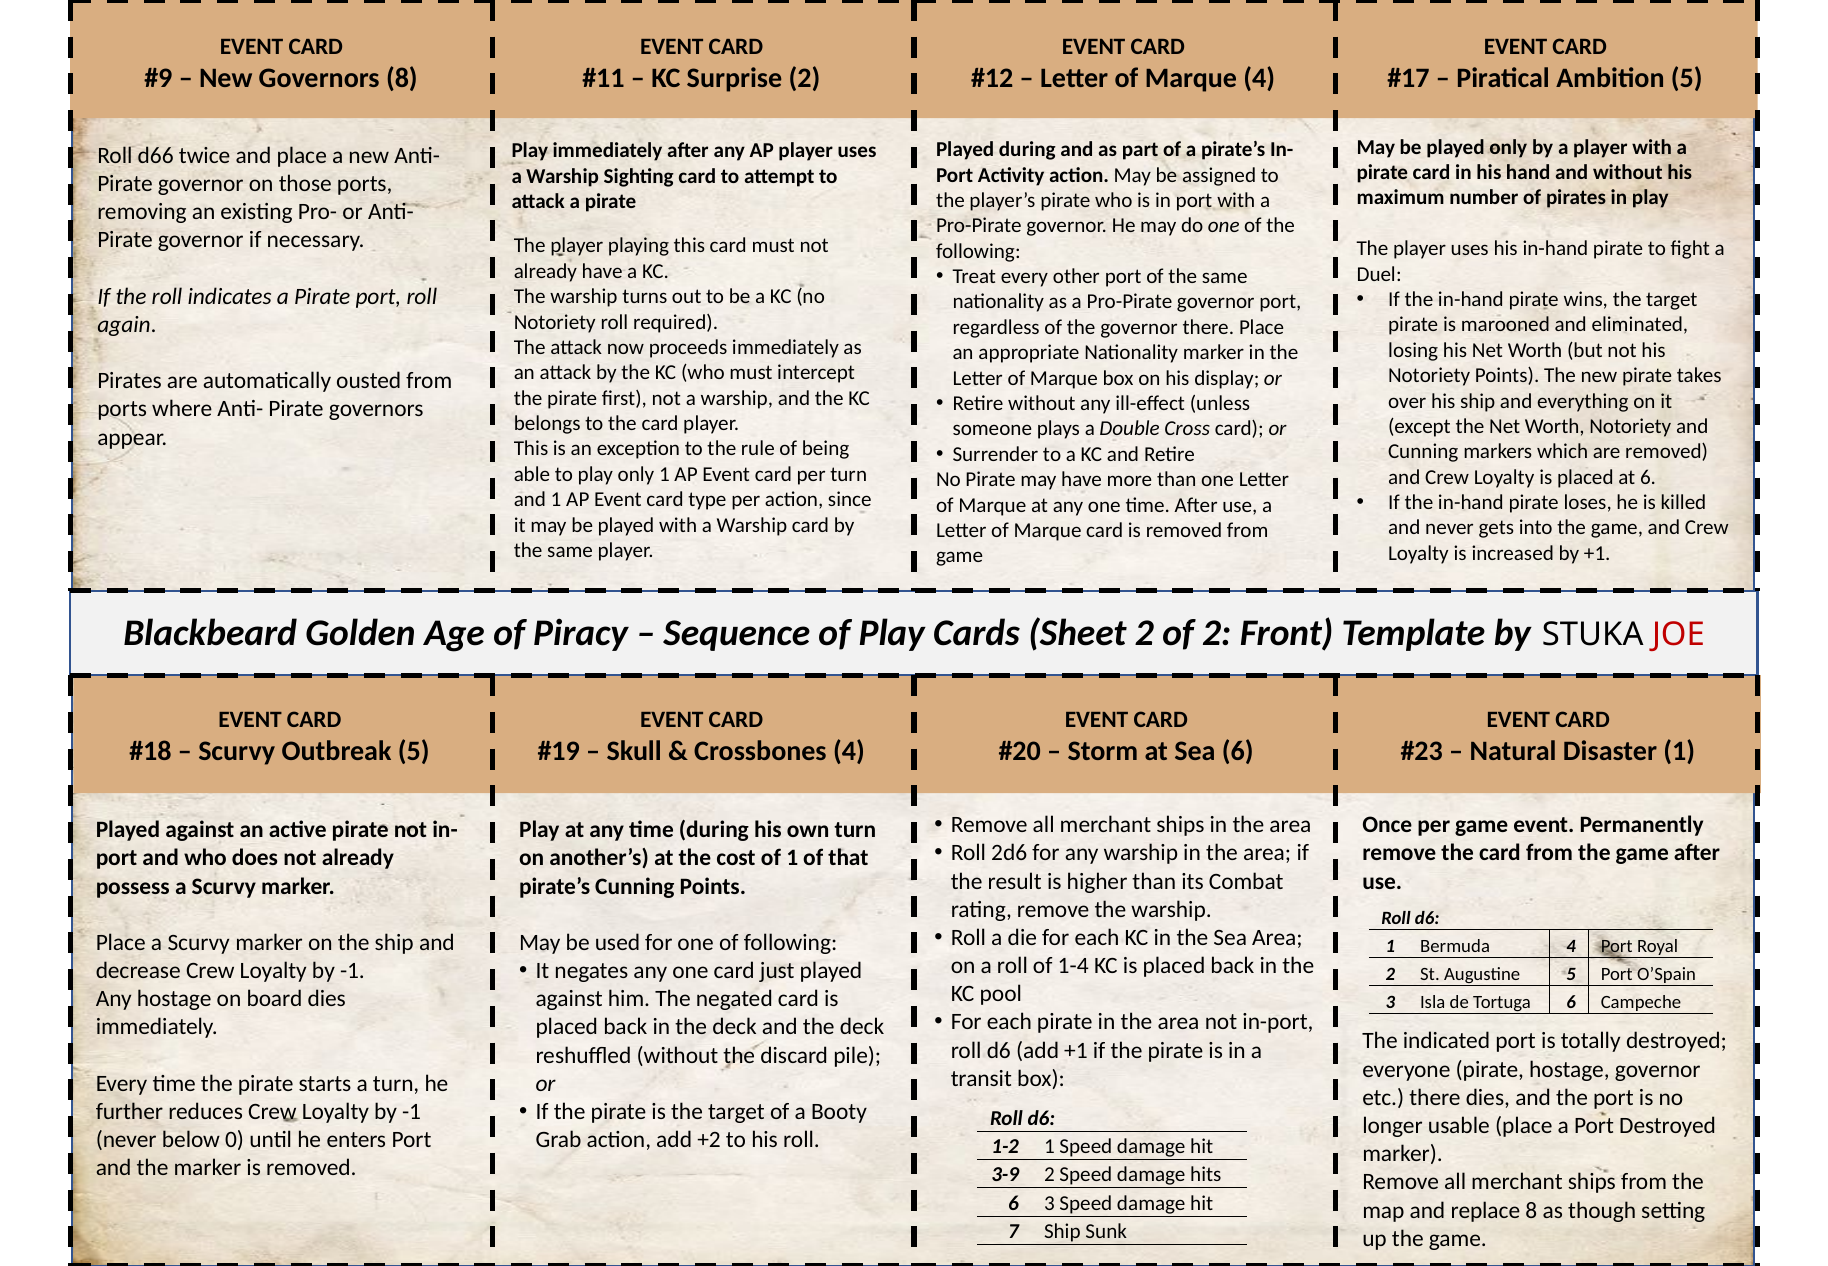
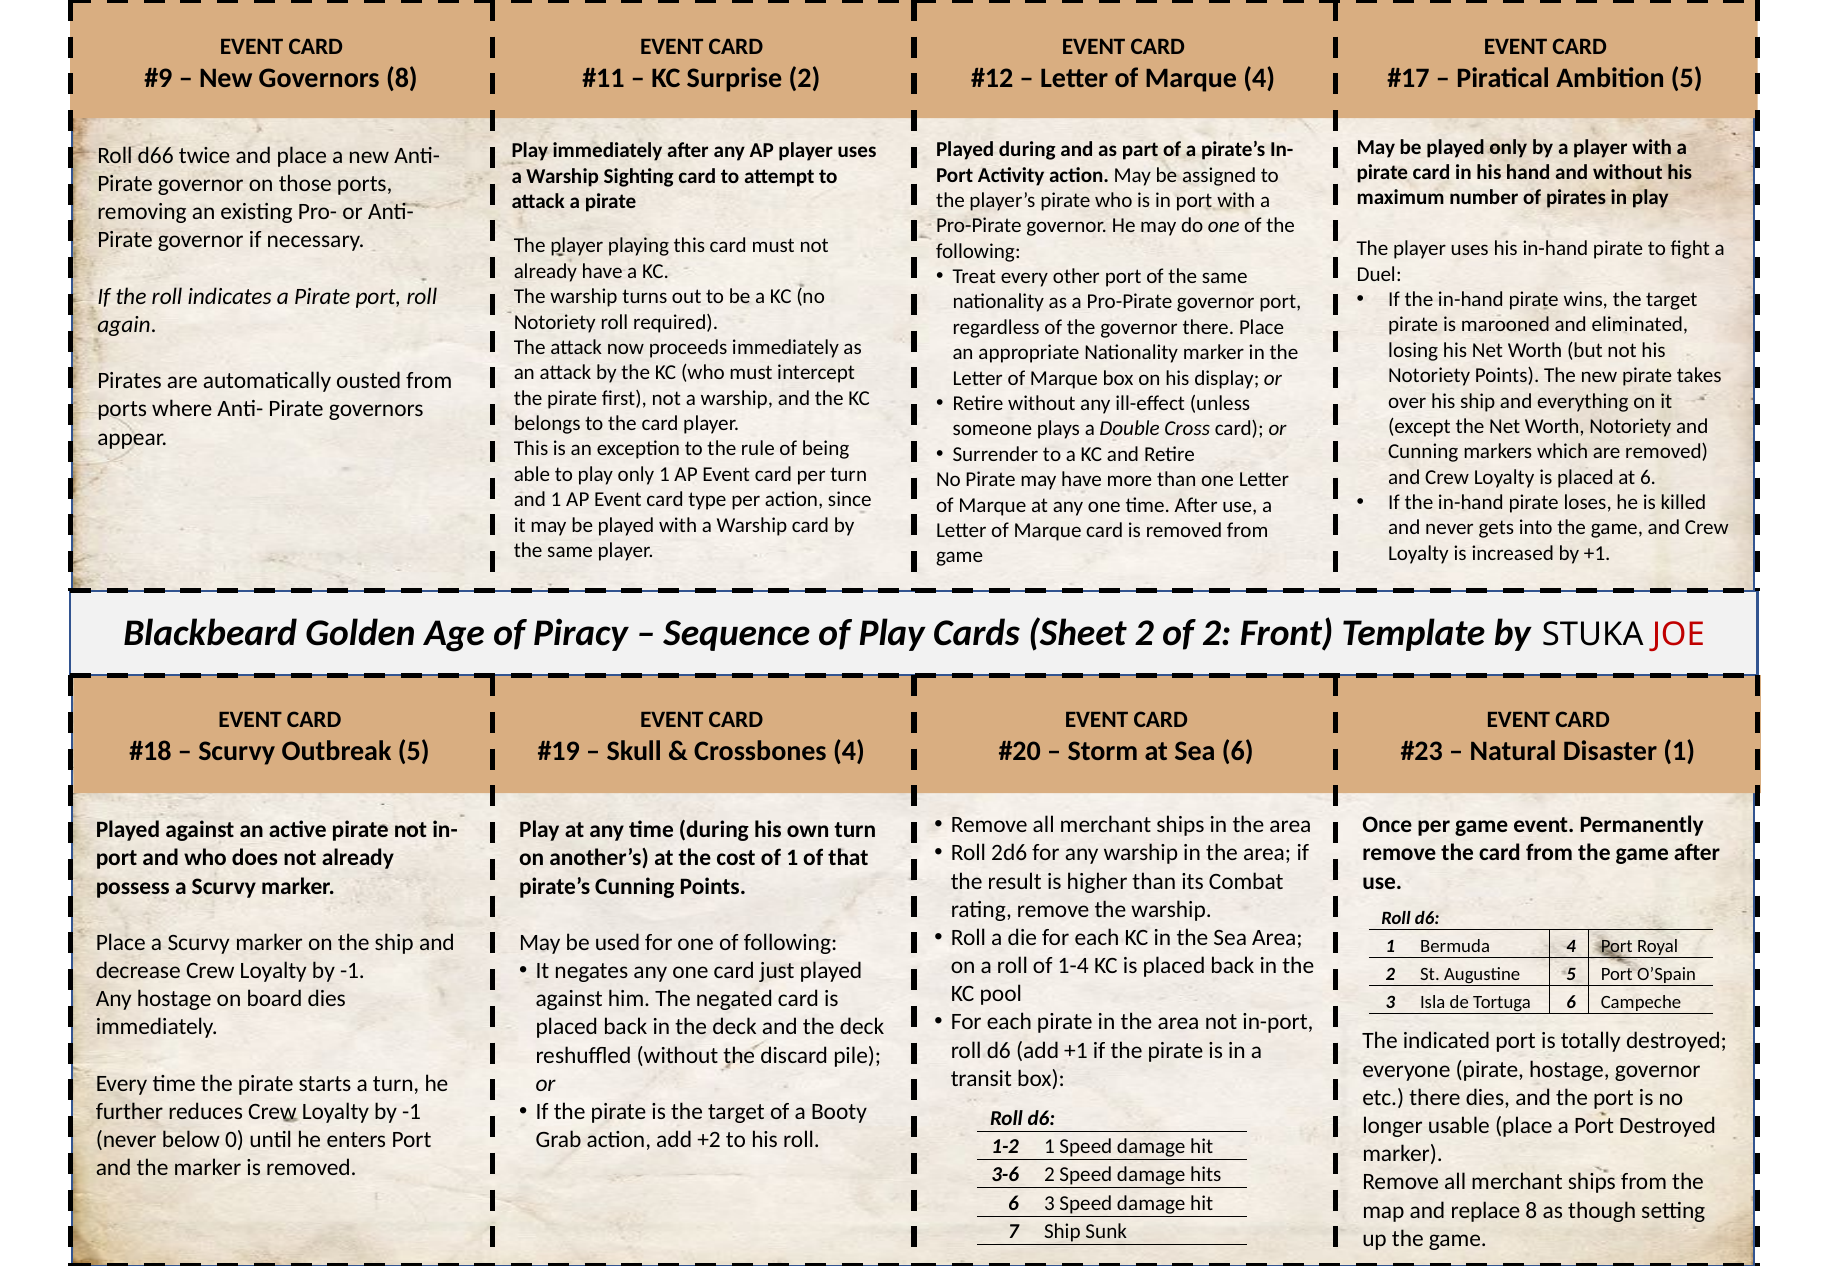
3-9: 3-9 -> 3-6
